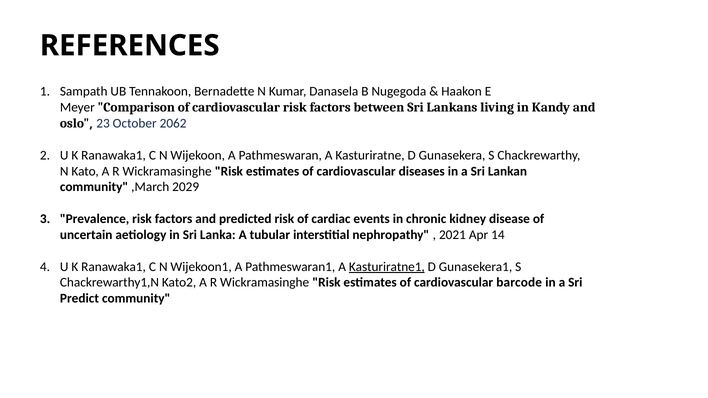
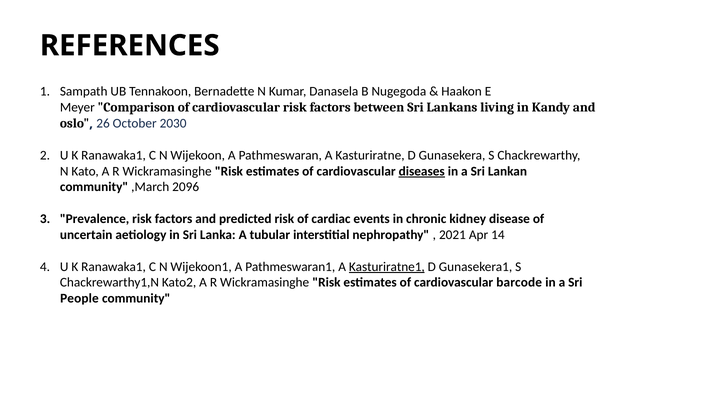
23: 23 -> 26
2062: 2062 -> 2030
diseases underline: none -> present
2029: 2029 -> 2096
Predict: Predict -> People
